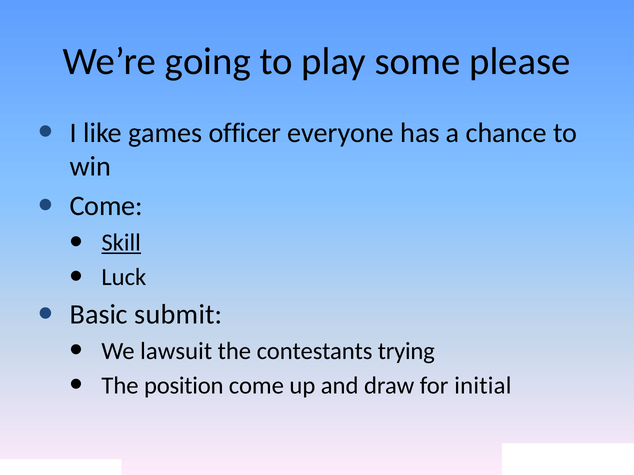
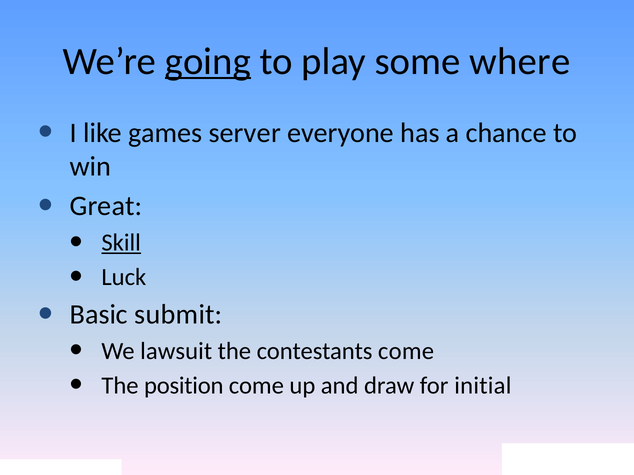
going underline: none -> present
please: please -> where
officer: officer -> server
Come at (106, 206): Come -> Great
contestants trying: trying -> come
